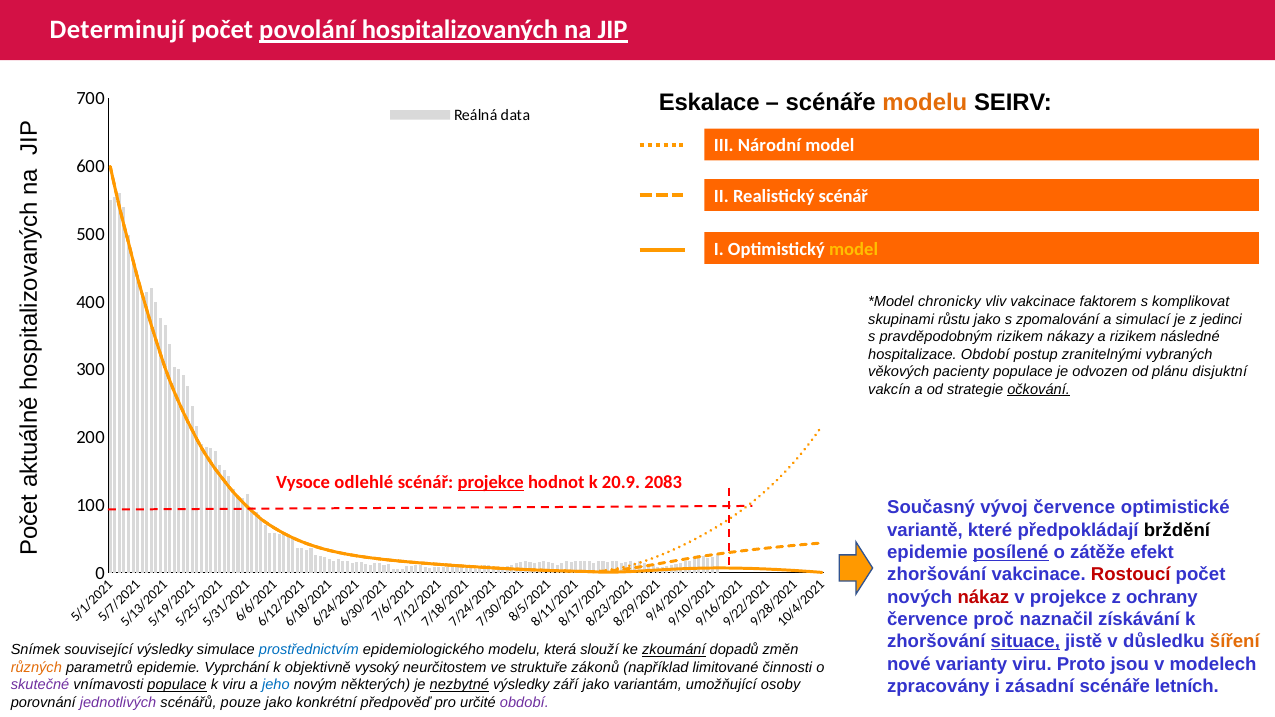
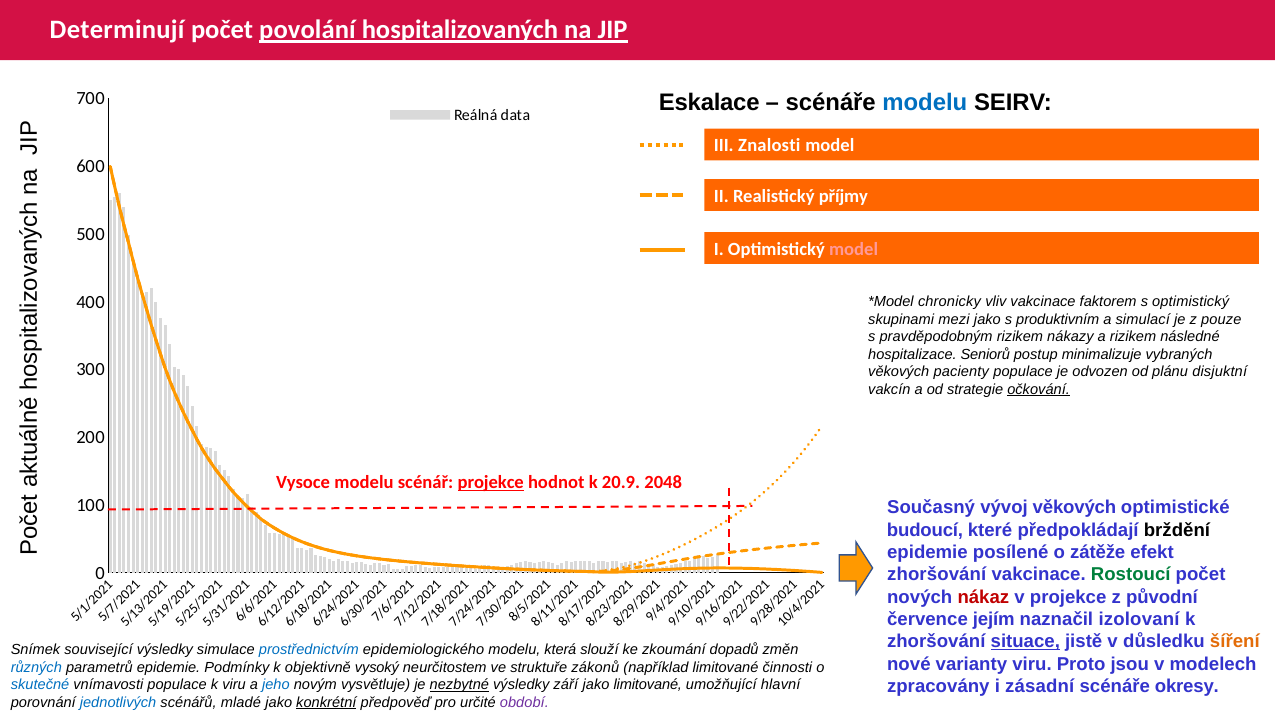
modelu at (925, 102) colour: orange -> blue
Národní: Národní -> Znalosti
Realistický scénář: scénář -> příjmy
model at (854, 249) colour: yellow -> pink
s komplikovat: komplikovat -> optimistický
růstu: růstu -> mezi
zpomalování: zpomalování -> produktivním
jedinci: jedinci -> pouze
hospitalizace Období: Období -> Seniorů
zranitelnými: zranitelnými -> minimalizuje
Vysoce odlehlé: odlehlé -> modelu
2083: 2083 -> 2048
vývoj července: července -> věkových
variantě: variantě -> budoucí
posílené underline: present -> none
Rostoucí colour: red -> green
ochrany: ochrany -> původní
proč: proč -> jejím
získávání: získávání -> izolovaní
zkoumání underline: present -> none
různých colour: orange -> blue
Vyprchání: Vyprchání -> Podmínky
letních: letních -> okresy
skutečné colour: purple -> blue
populace at (177, 685) underline: present -> none
některých: některých -> vysvětluje
jako variantám: variantám -> limitované
osoby: osoby -> hlavní
jednotlivých colour: purple -> blue
pouze: pouze -> mladé
konkrétní underline: none -> present
